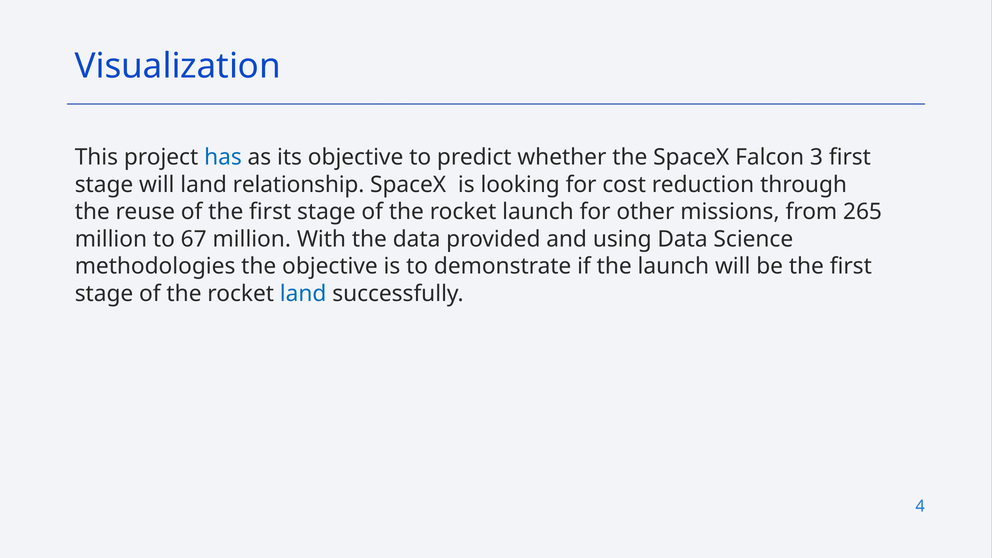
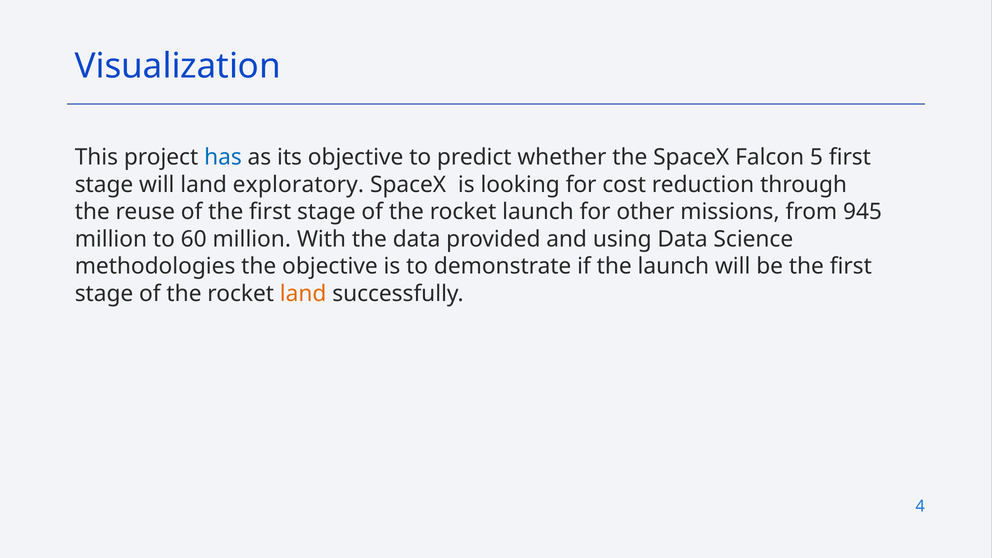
3: 3 -> 5
relationship: relationship -> exploratory
265: 265 -> 945
67: 67 -> 60
land at (303, 294) colour: blue -> orange
